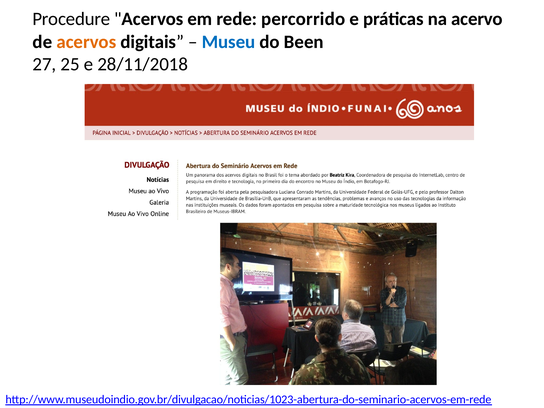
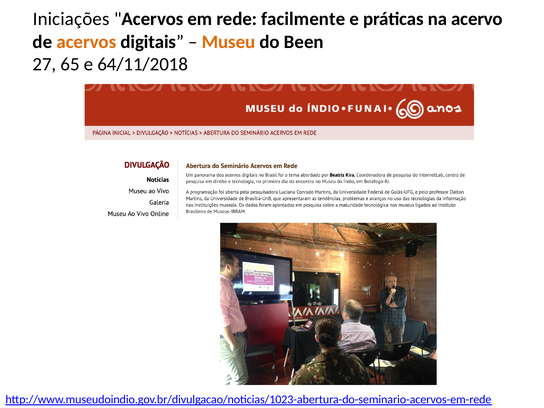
Procedure: Procedure -> Iniciações
percorrido: percorrido -> facilmente
Museu colour: blue -> orange
25: 25 -> 65
28/11/2018: 28/11/2018 -> 64/11/2018
